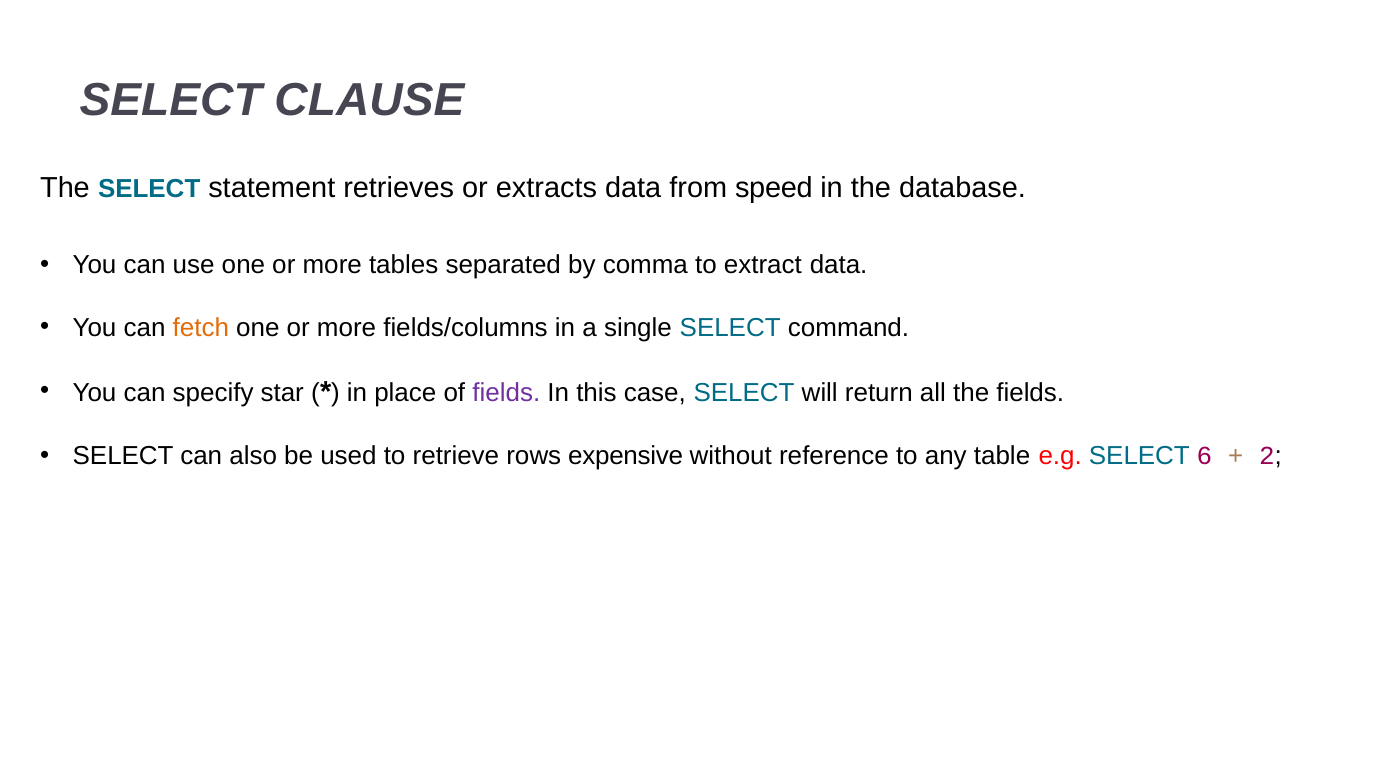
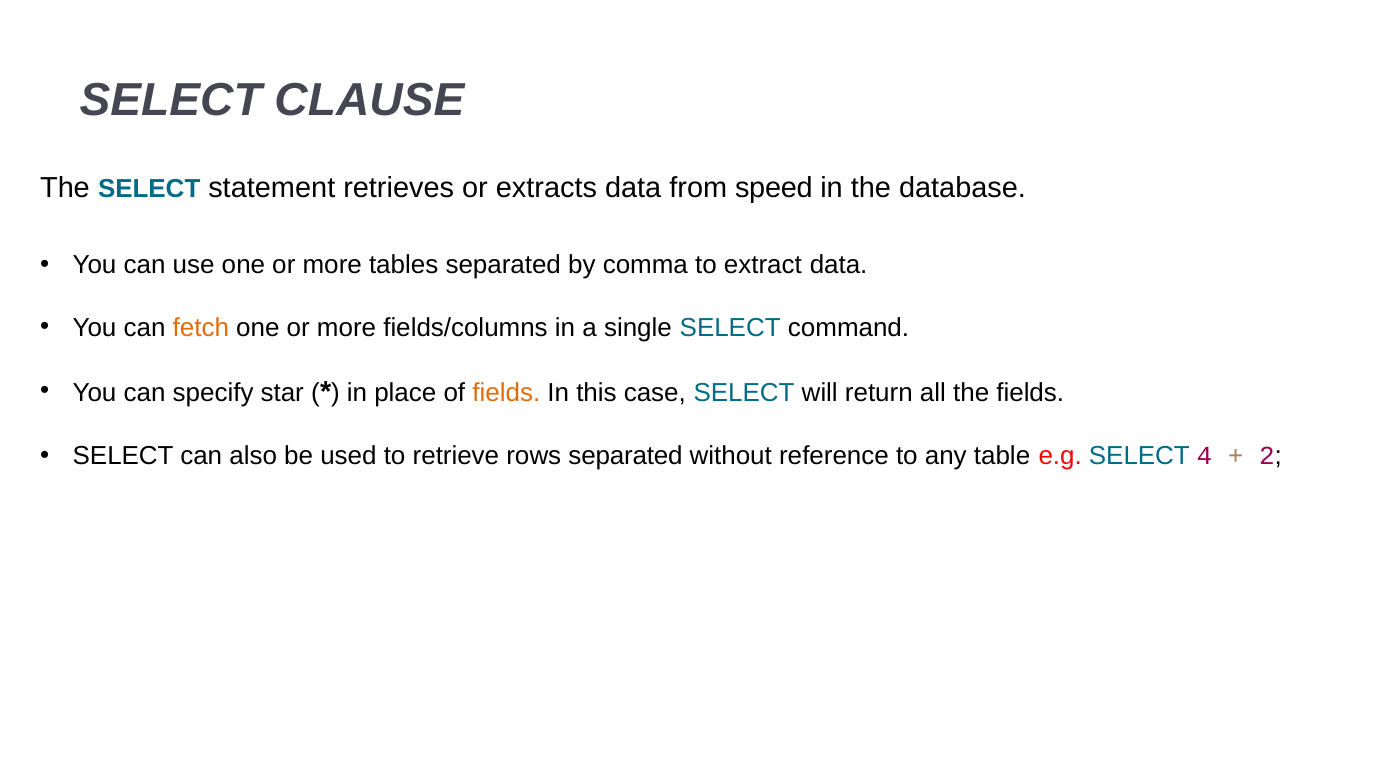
fields at (506, 393) colour: purple -> orange
rows expensive: expensive -> separated
6: 6 -> 4
